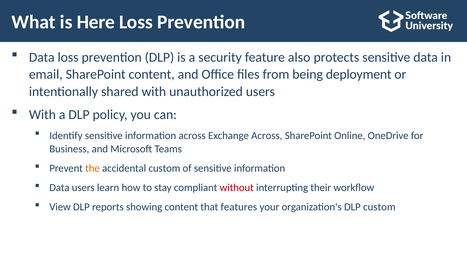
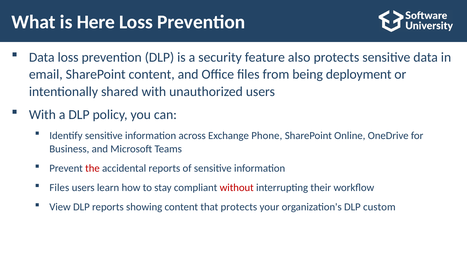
Exchange Across: Across -> Phone
the colour: orange -> red
accidental custom: custom -> reports
Data at (59, 187): Data -> Files
that features: features -> protects
